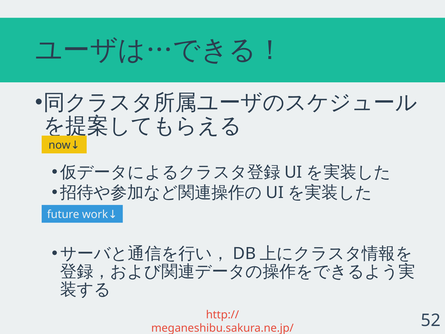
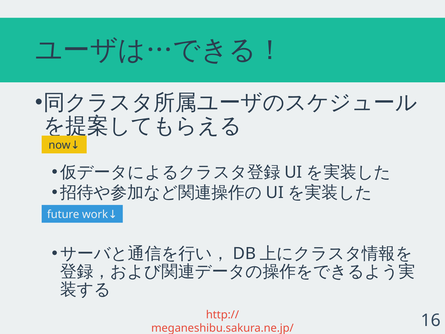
52: 52 -> 16
